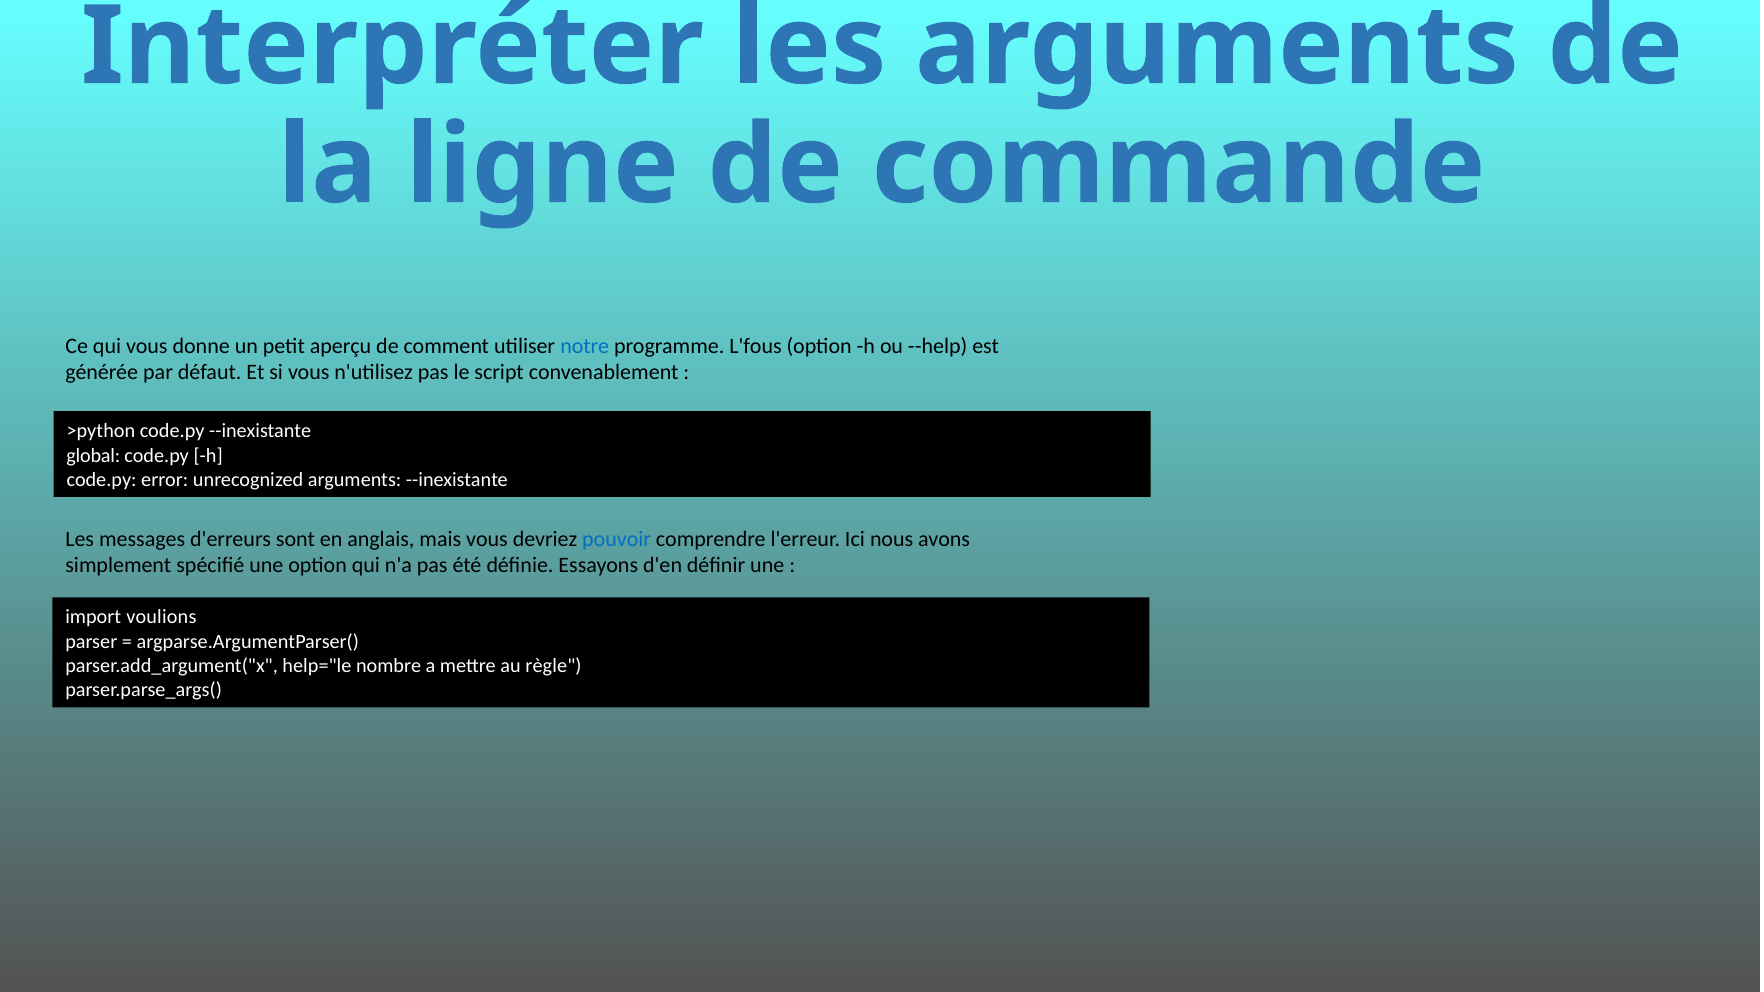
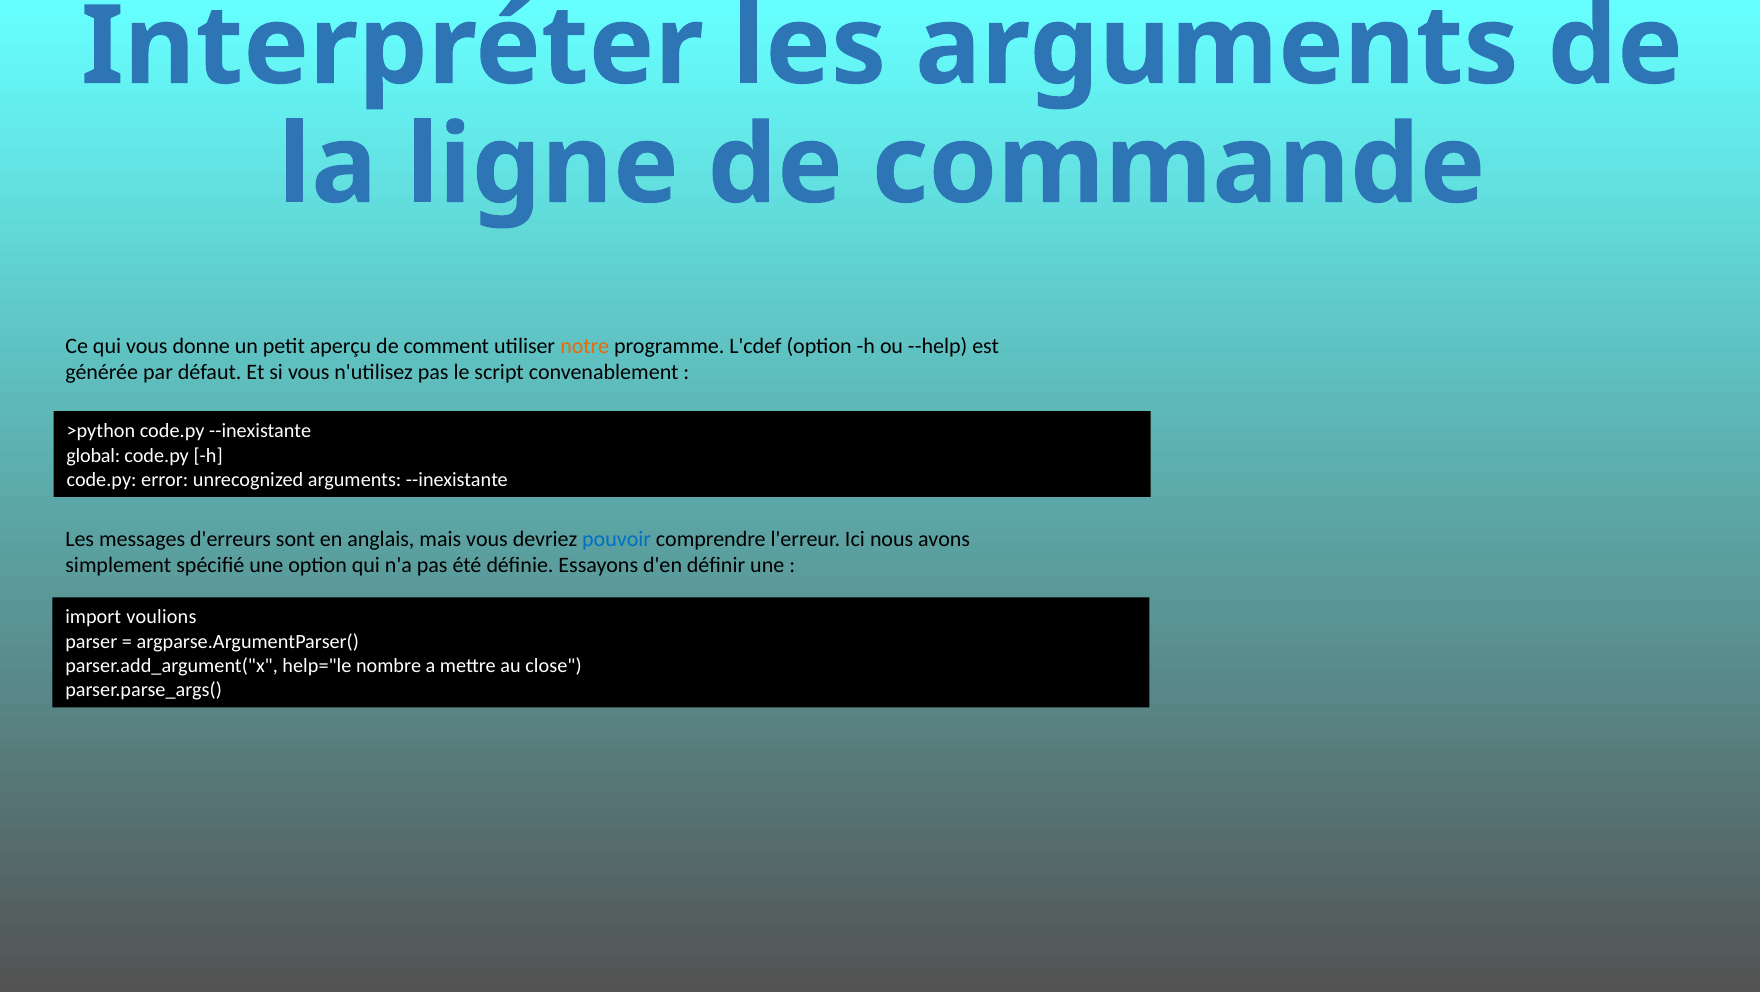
notre colour: blue -> orange
L'fous: L'fous -> L'cdef
règle: règle -> close
